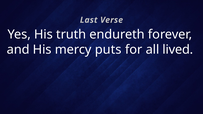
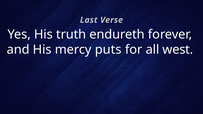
lived: lived -> west
